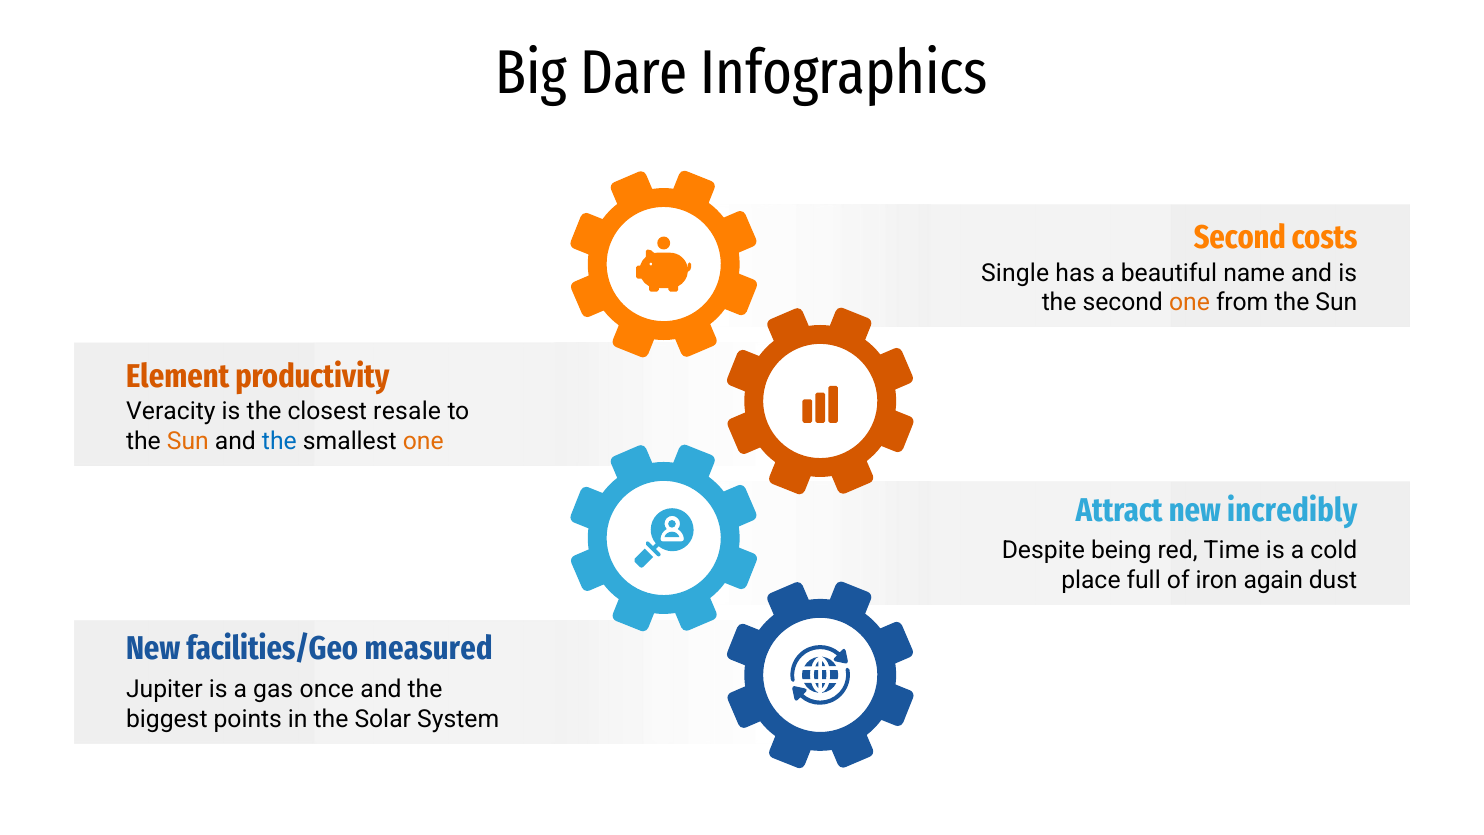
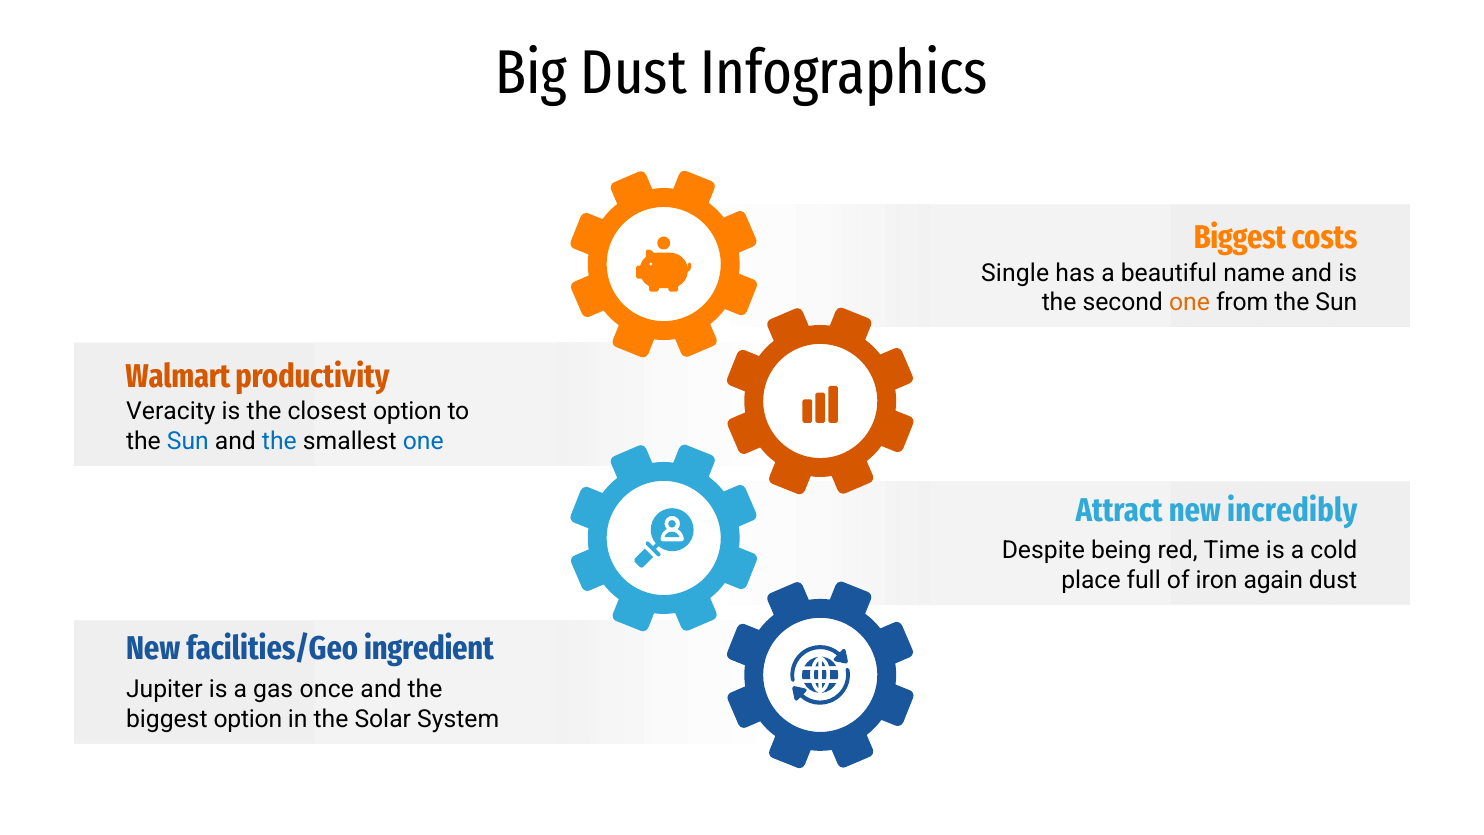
Big Dare: Dare -> Dust
Second at (1240, 238): Second -> Biggest
Element: Element -> Walmart
closest resale: resale -> option
Sun at (188, 441) colour: orange -> blue
one at (423, 441) colour: orange -> blue
measured: measured -> ingredient
biggest points: points -> option
